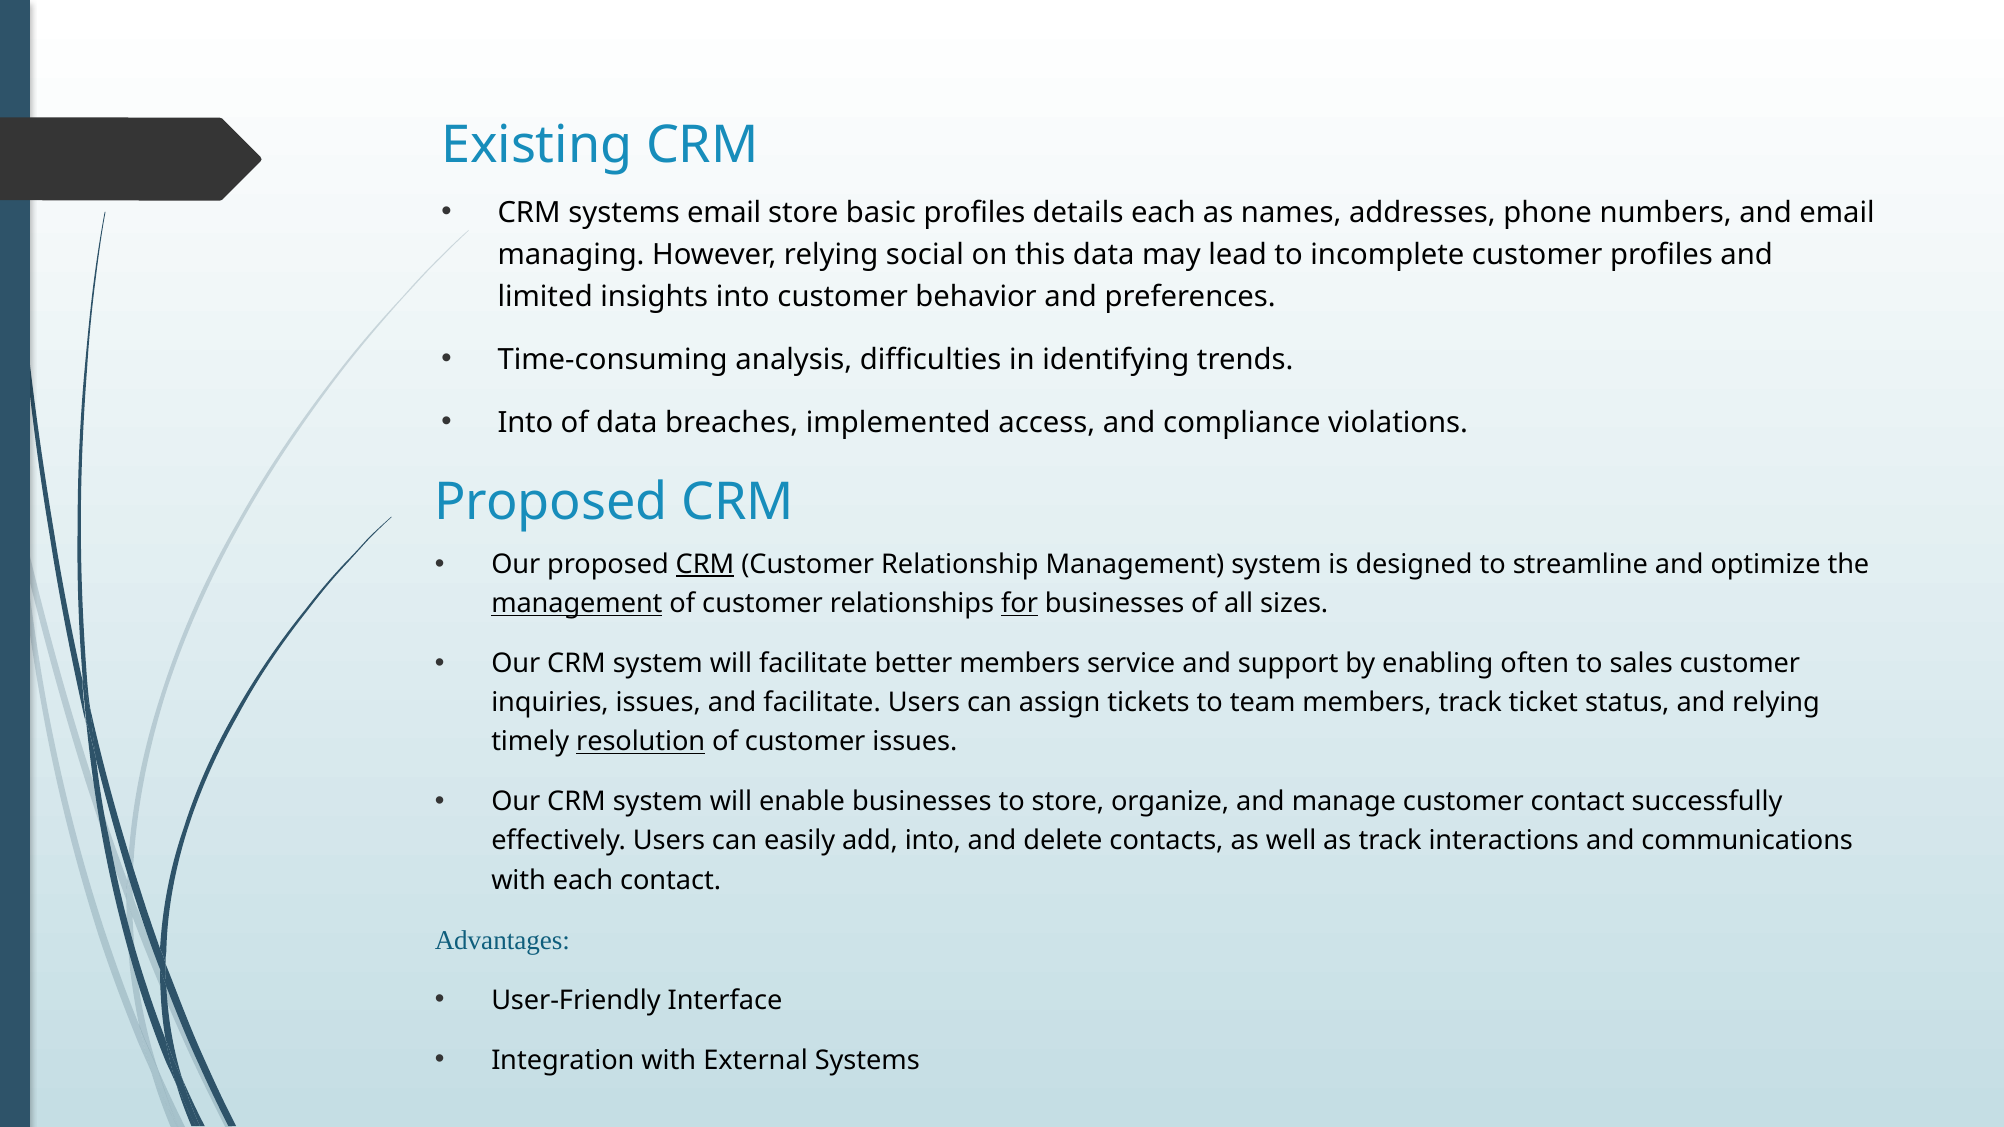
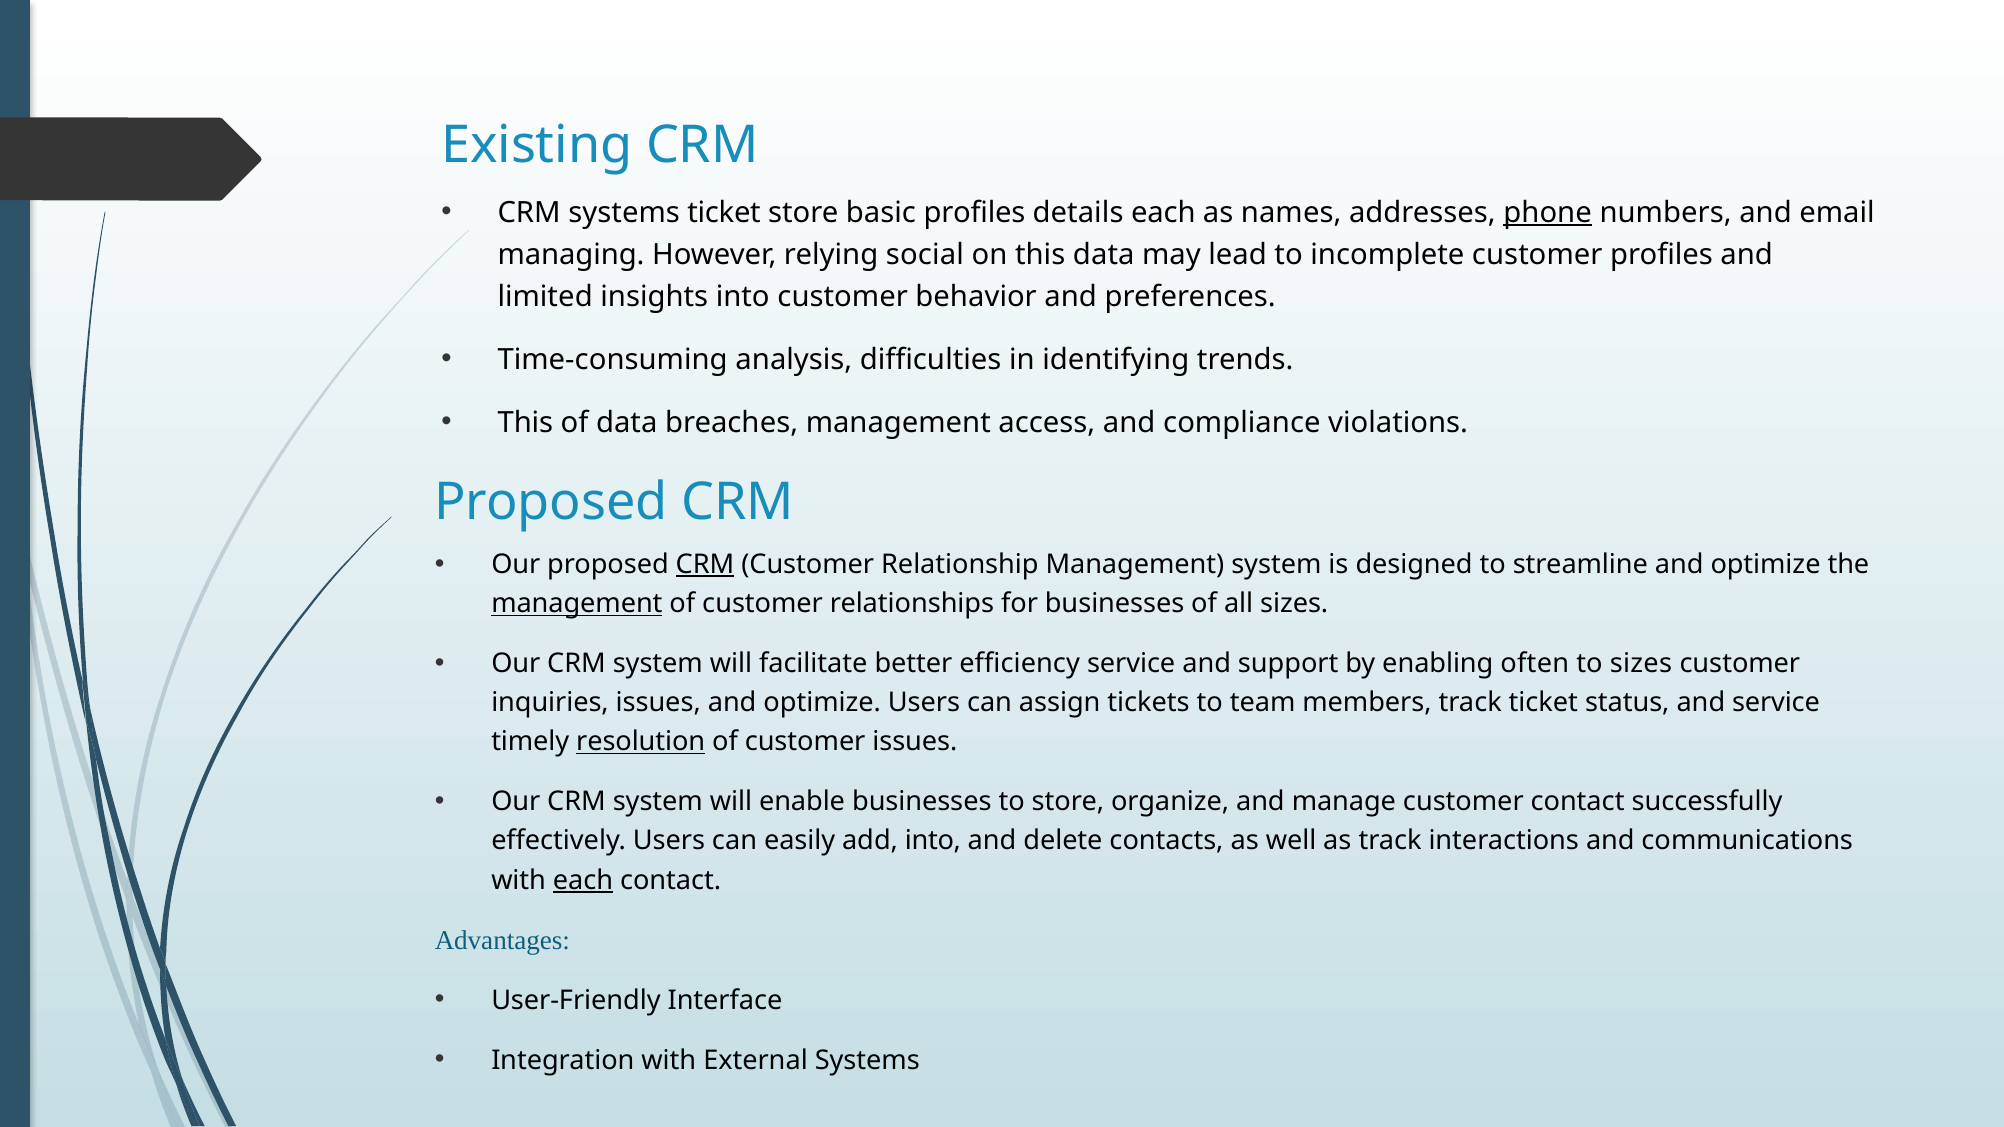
systems email: email -> ticket
phone underline: none -> present
Into at (525, 423): Into -> This
breaches implemented: implemented -> management
for underline: present -> none
better members: members -> efficiency
to sales: sales -> sizes
issues and facilitate: facilitate -> optimize
and relying: relying -> service
each at (583, 880) underline: none -> present
